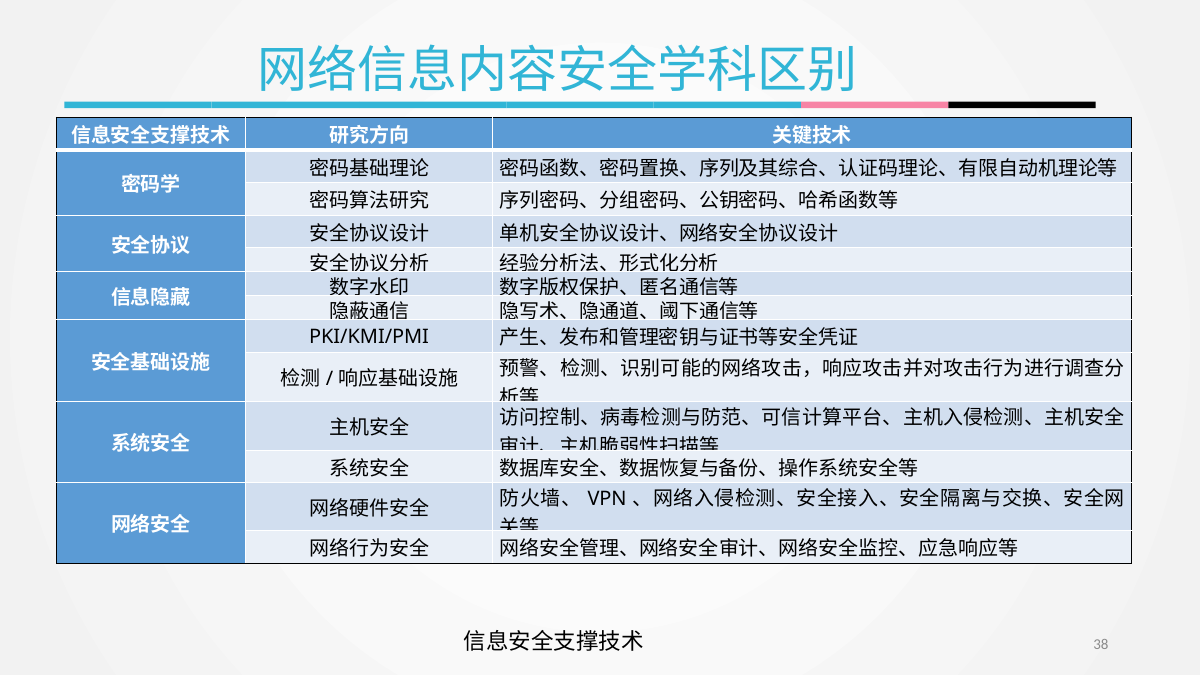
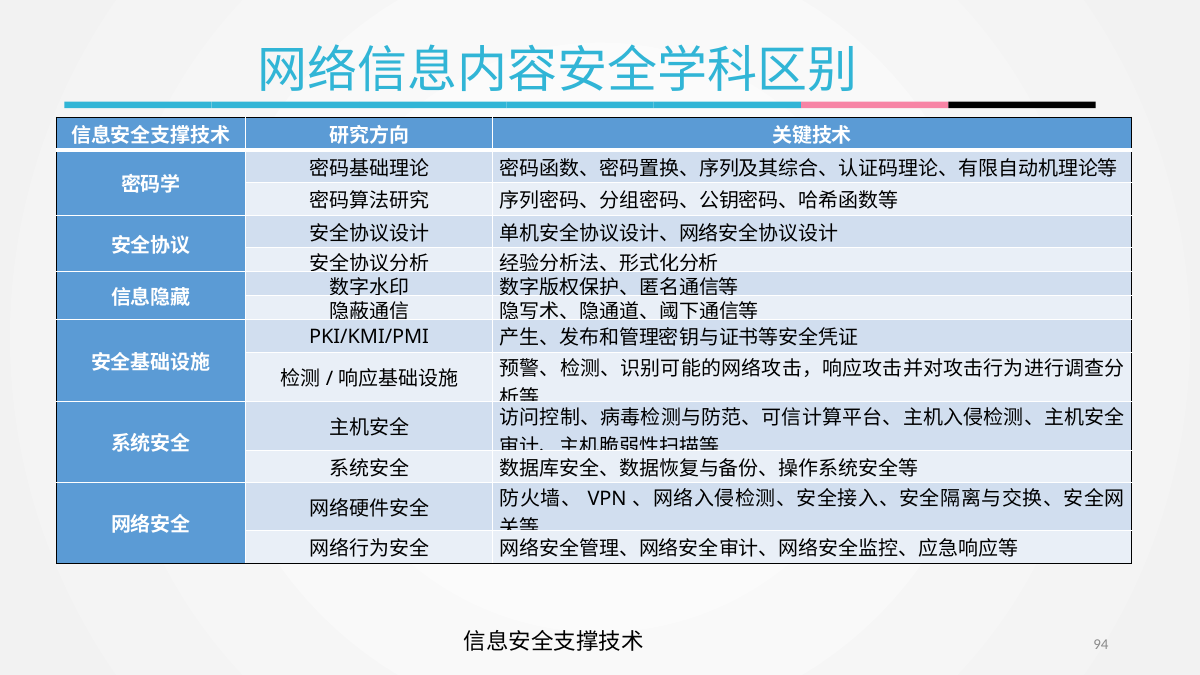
38: 38 -> 94
